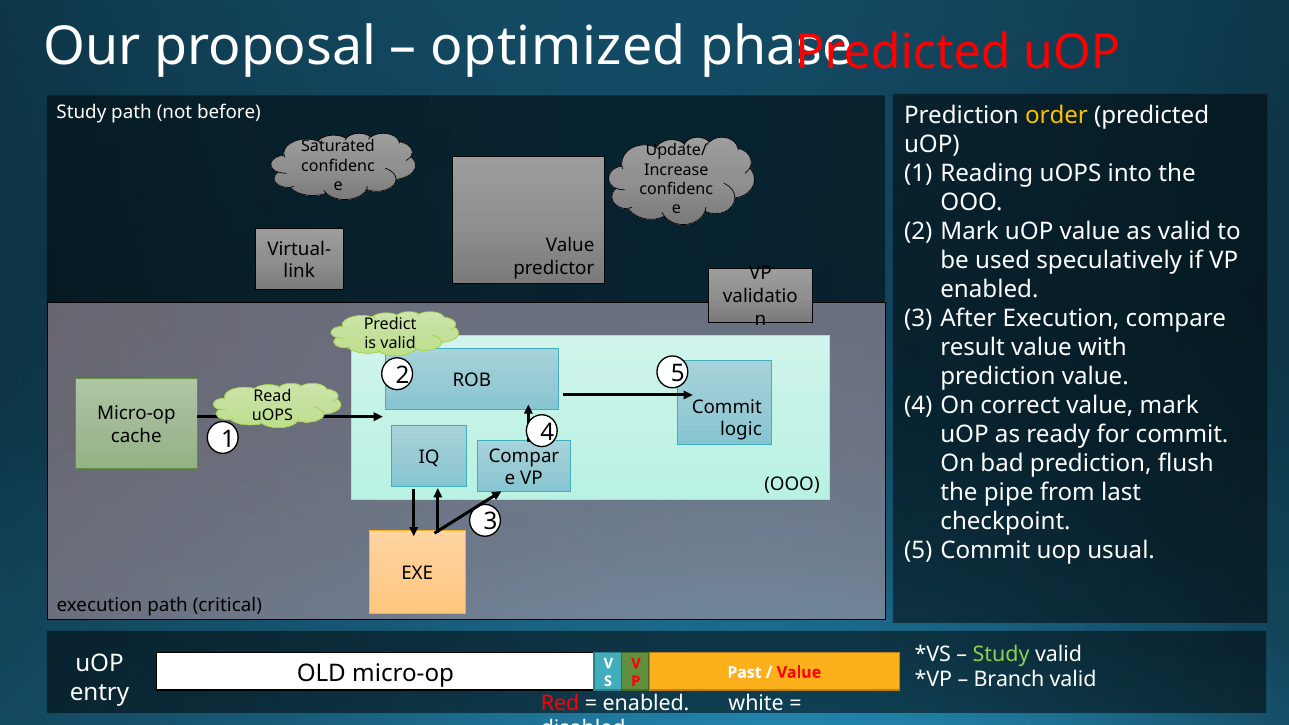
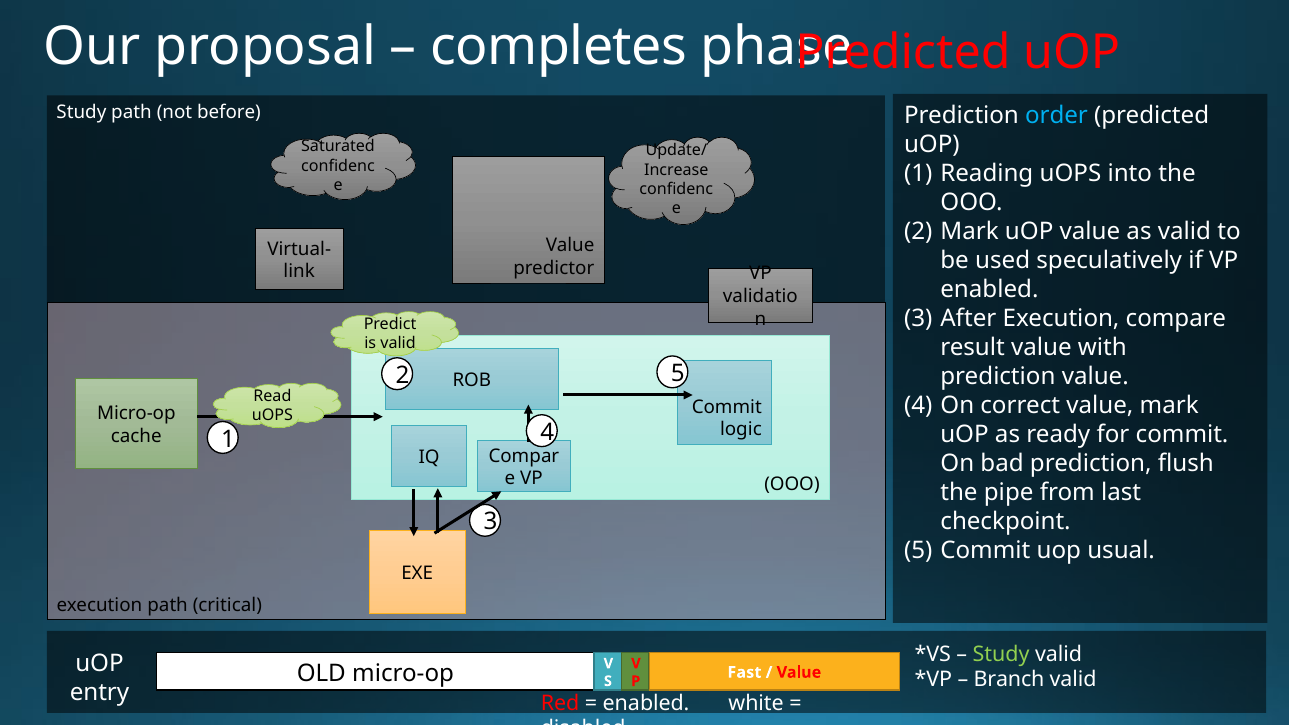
optimized: optimized -> completes
order colour: yellow -> light blue
Past: Past -> Fast
